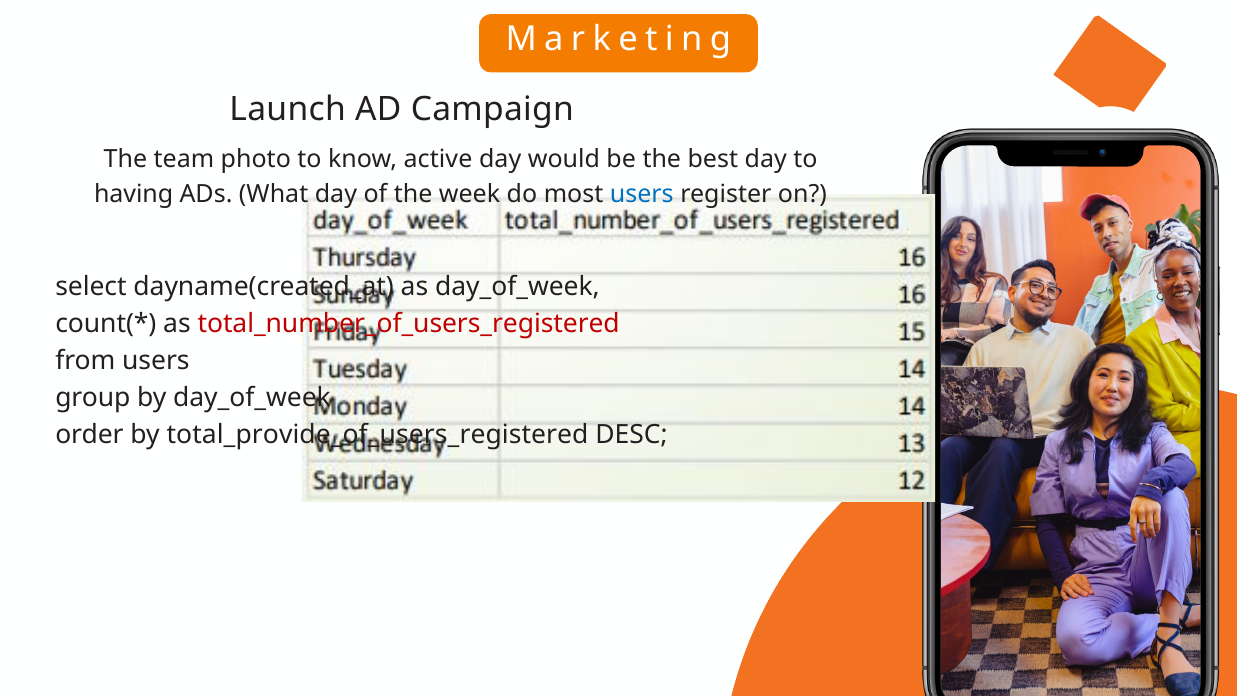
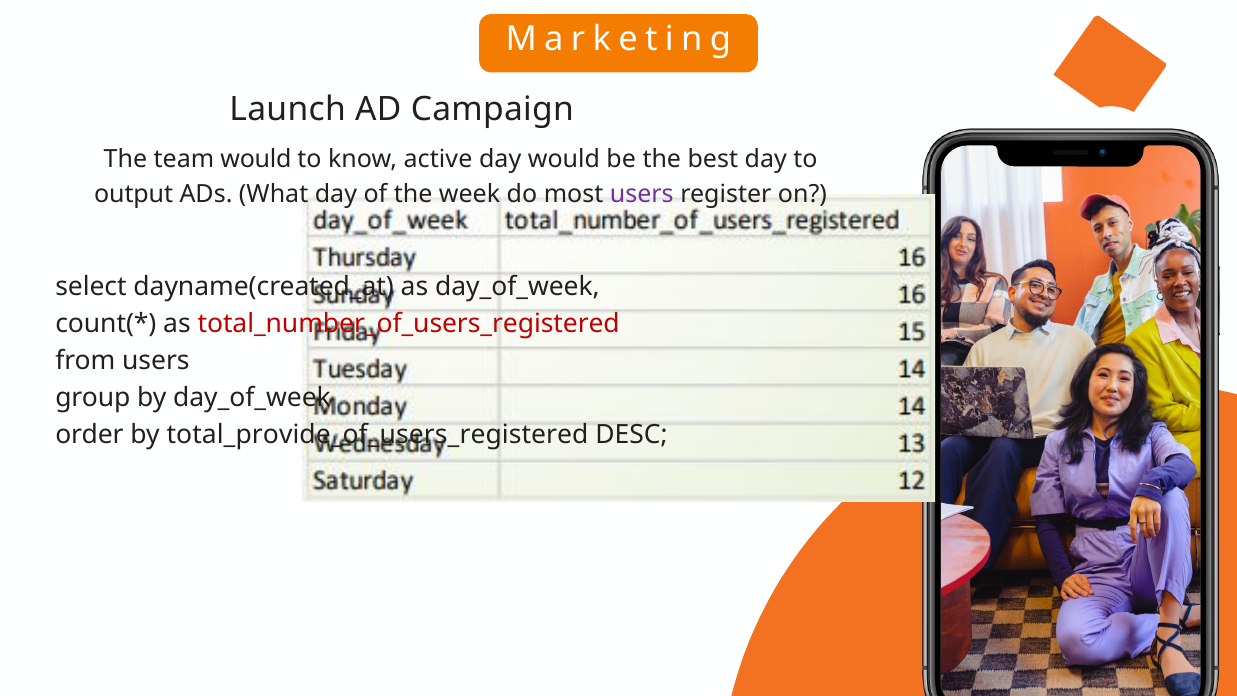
team photo: photo -> would
having: having -> output
users at (642, 194) colour: blue -> purple
